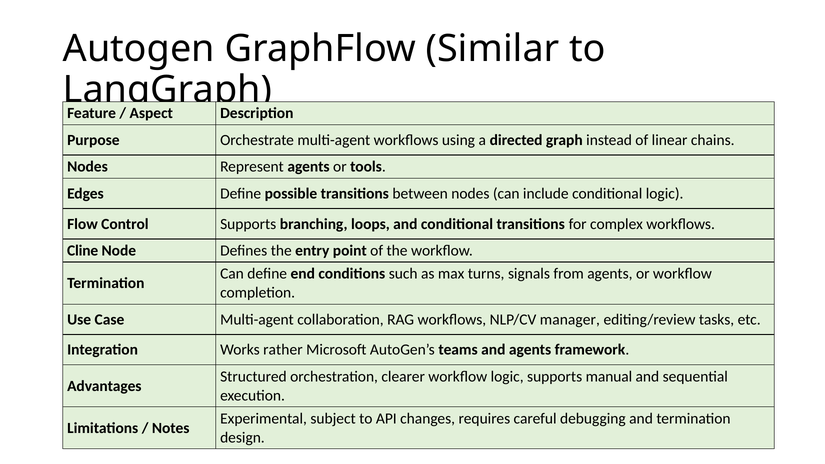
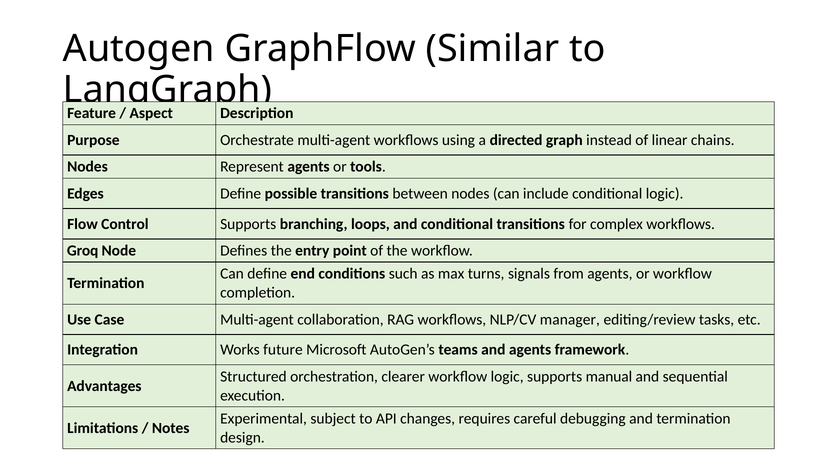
Cline: Cline -> Groq
rather: rather -> future
